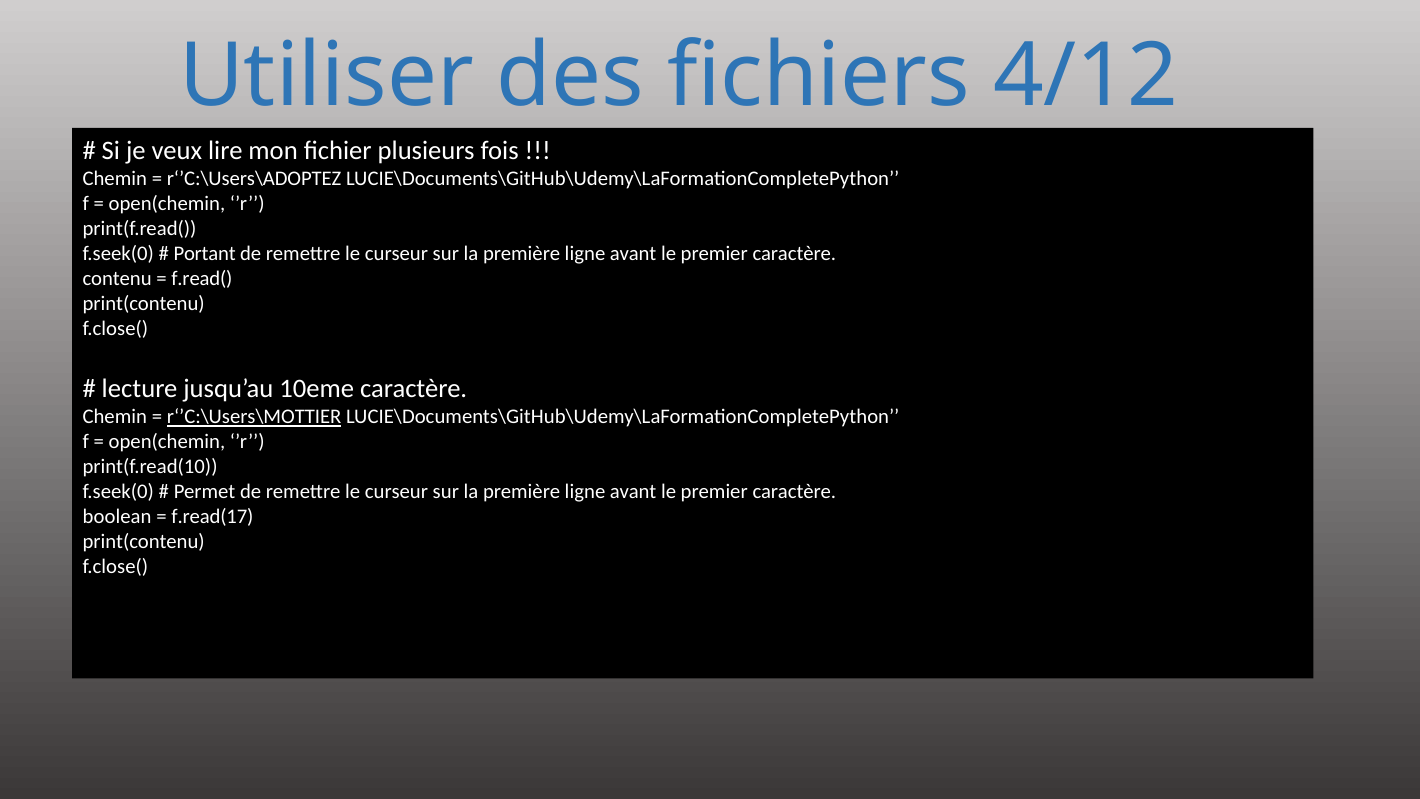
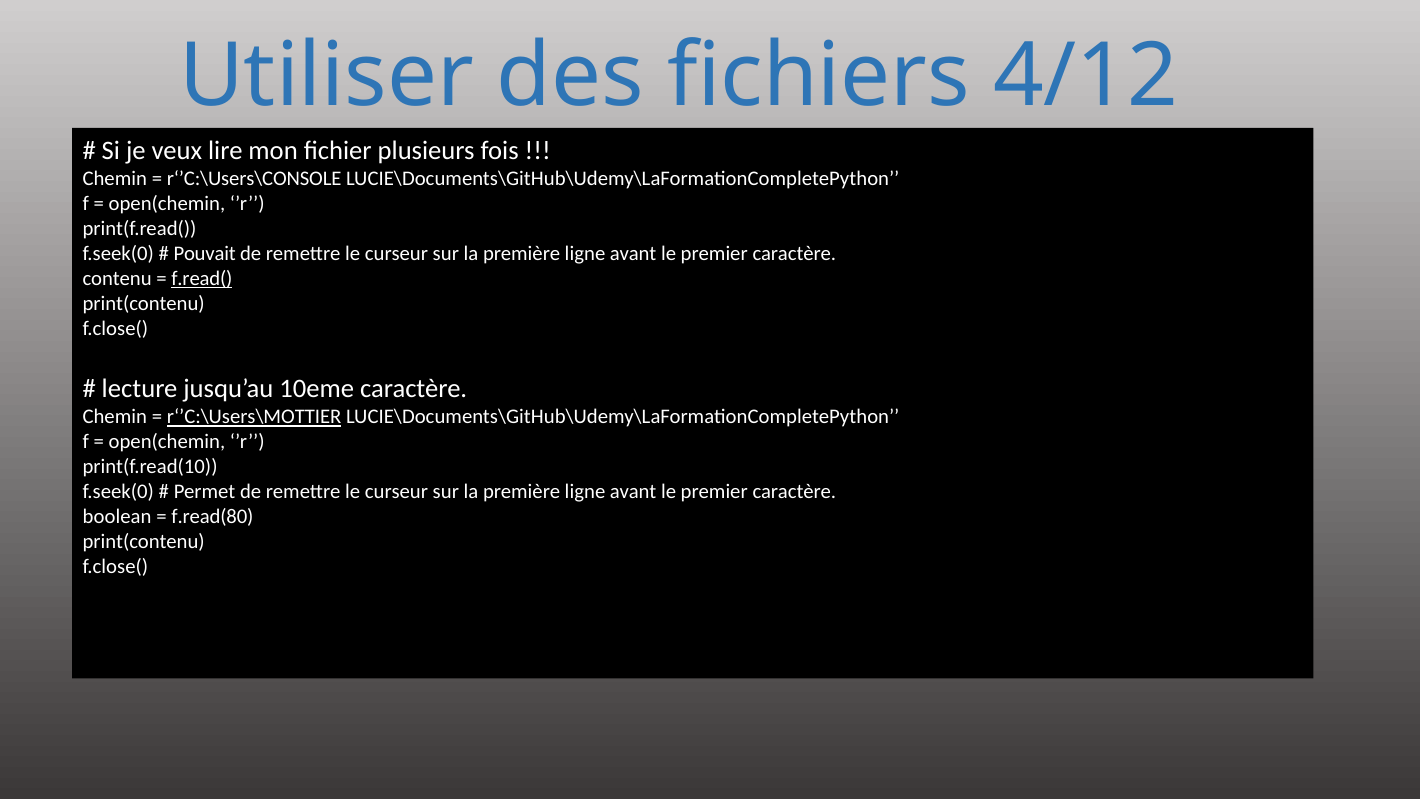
r‘’C:\Users\ADOPTEZ: r‘’C:\Users\ADOPTEZ -> r‘’C:\Users\CONSOLE
Portant: Portant -> Pouvait
f.read( underline: none -> present
f.read(17: f.read(17 -> f.read(80
